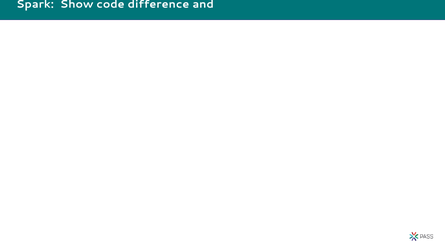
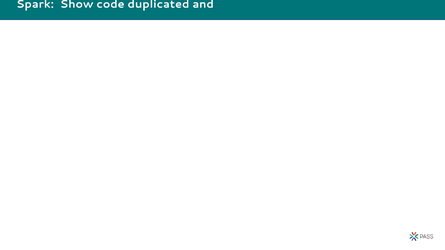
difference: difference -> duplicated
